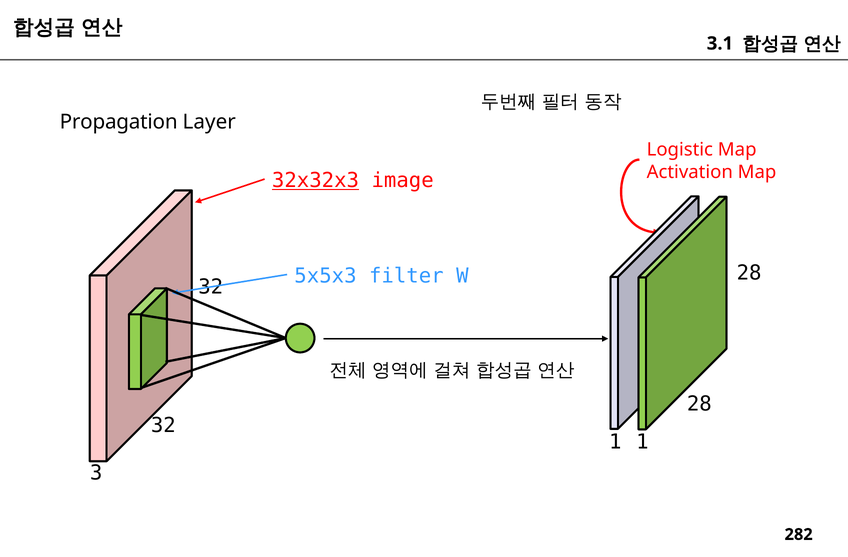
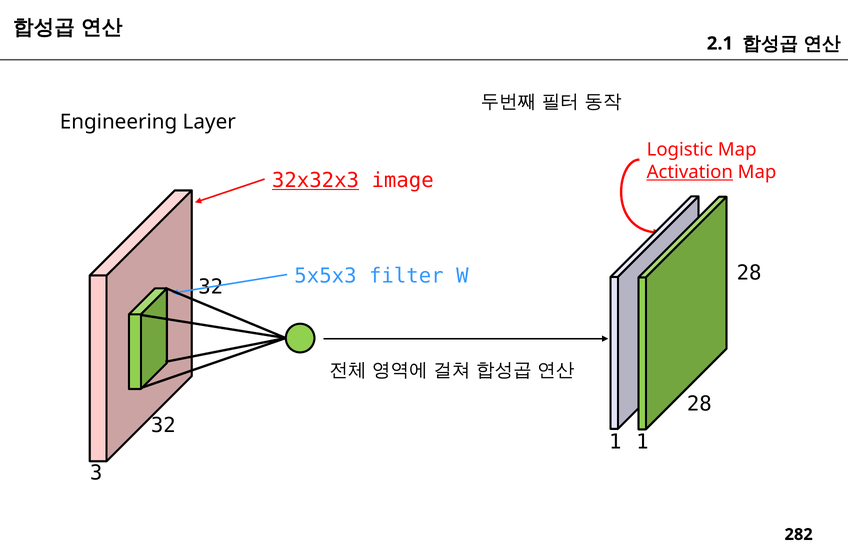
3.1: 3.1 -> 2.1
Propagation: Propagation -> Engineering
Activation underline: none -> present
